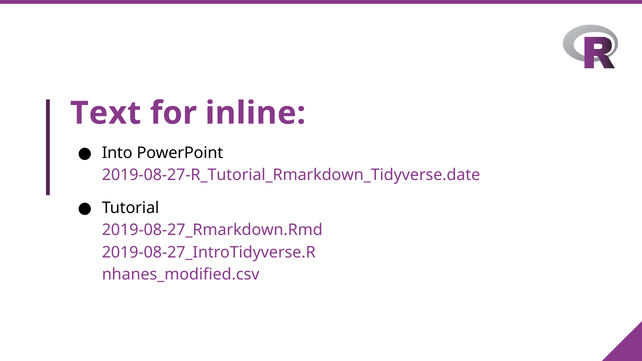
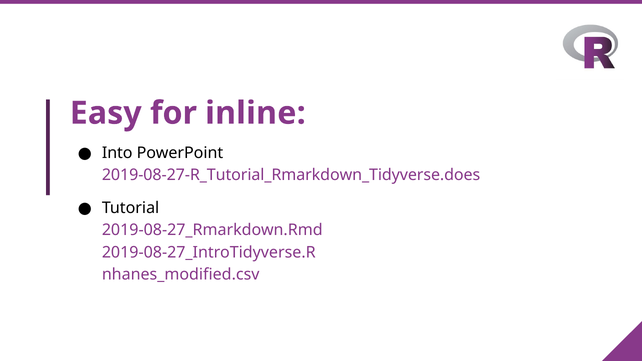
Text: Text -> Easy
2019-08-27-R_Tutorial_Rmarkdown_Tidyverse.date: 2019-08-27-R_Tutorial_Rmarkdown_Tidyverse.date -> 2019-08-27-R_Tutorial_Rmarkdown_Tidyverse.does
